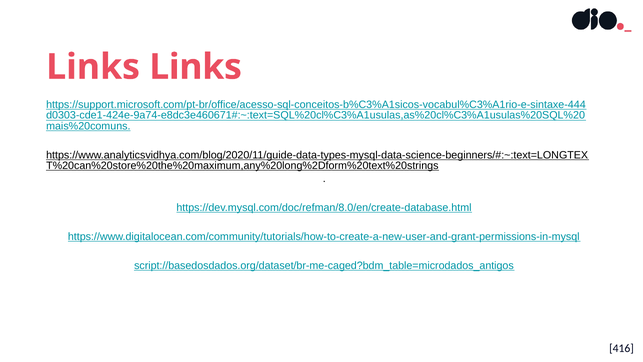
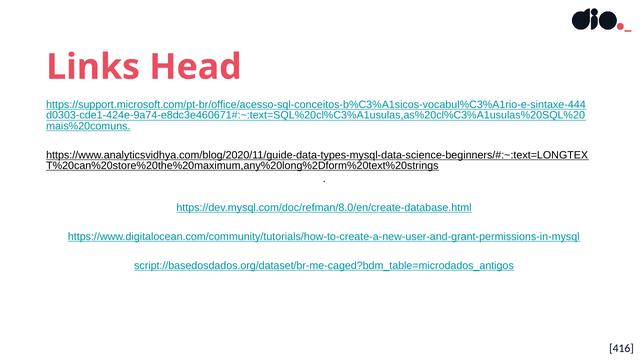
Links Links: Links -> Head
